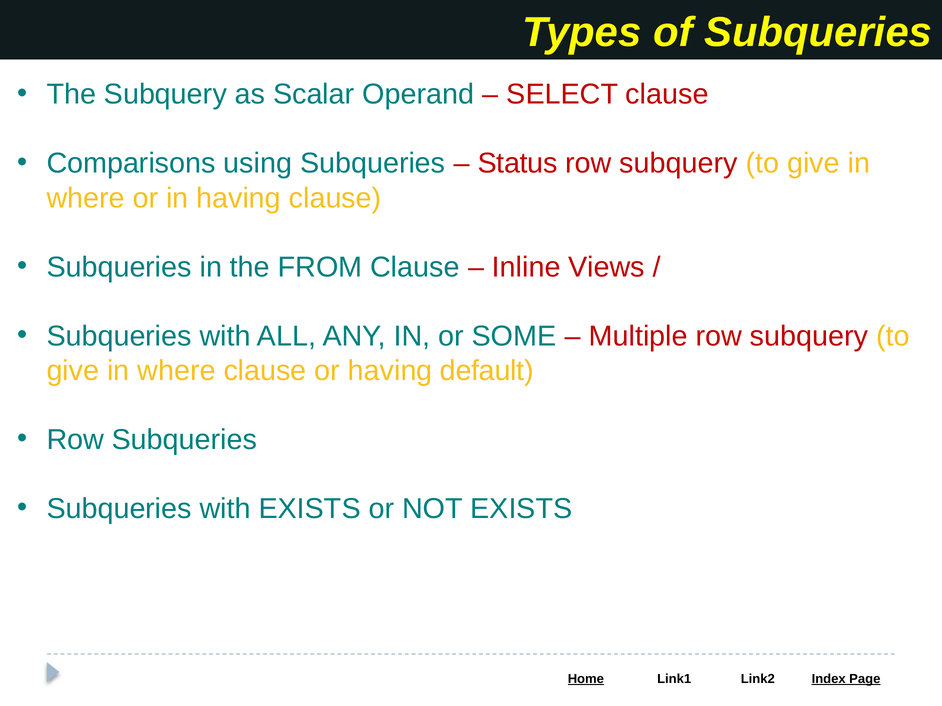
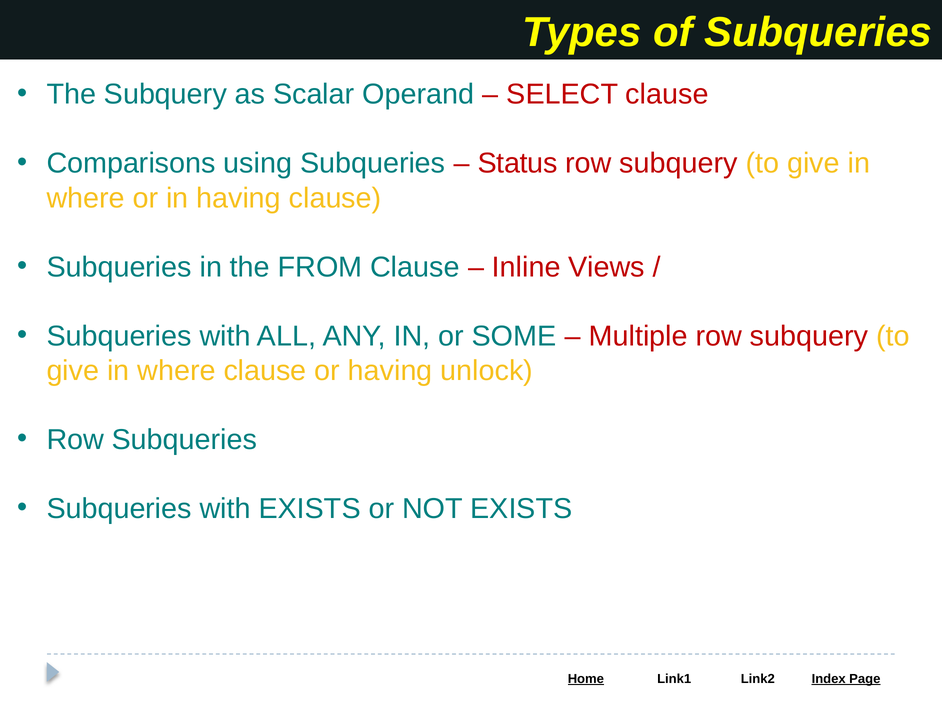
default: default -> unlock
